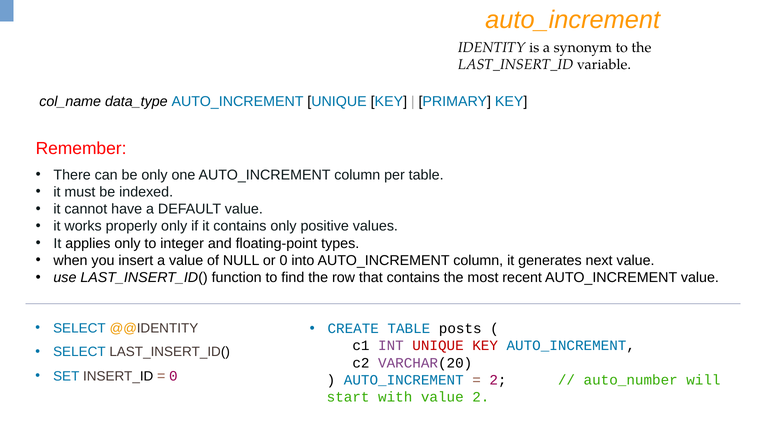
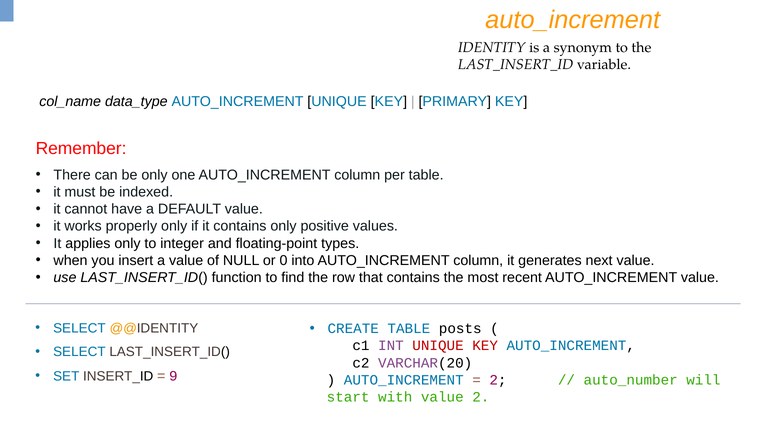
0 at (173, 376): 0 -> 9
